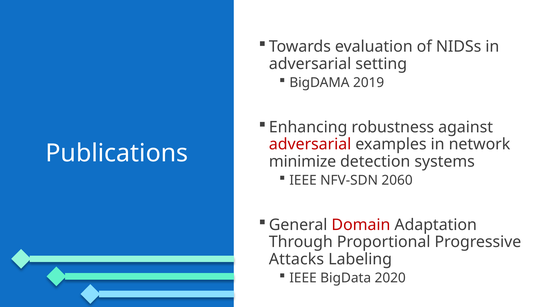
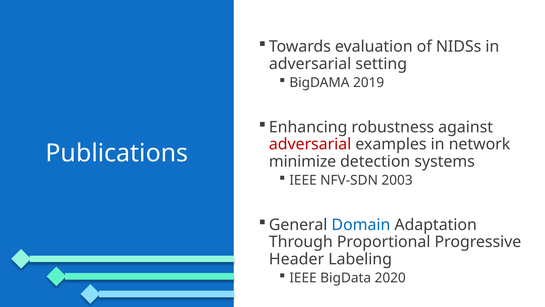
2060: 2060 -> 2003
Domain colour: red -> blue
Attacks: Attacks -> Header
